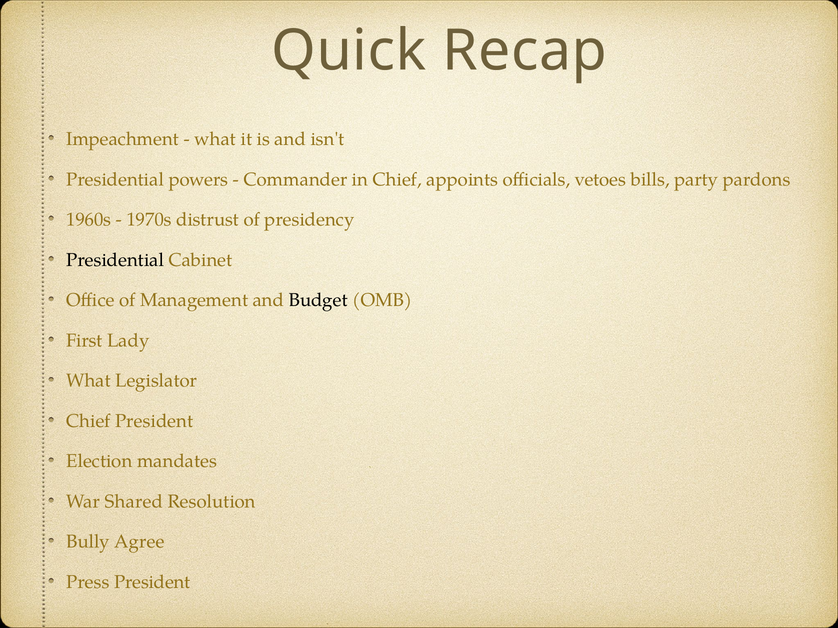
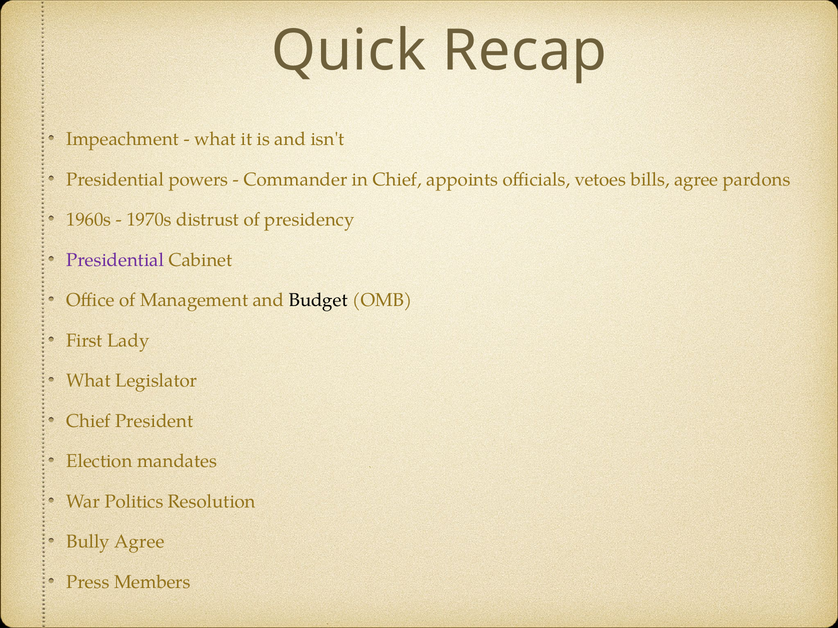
bills party: party -> agree
Presidential at (115, 260) colour: black -> purple
Shared: Shared -> Politics
Press President: President -> Members
